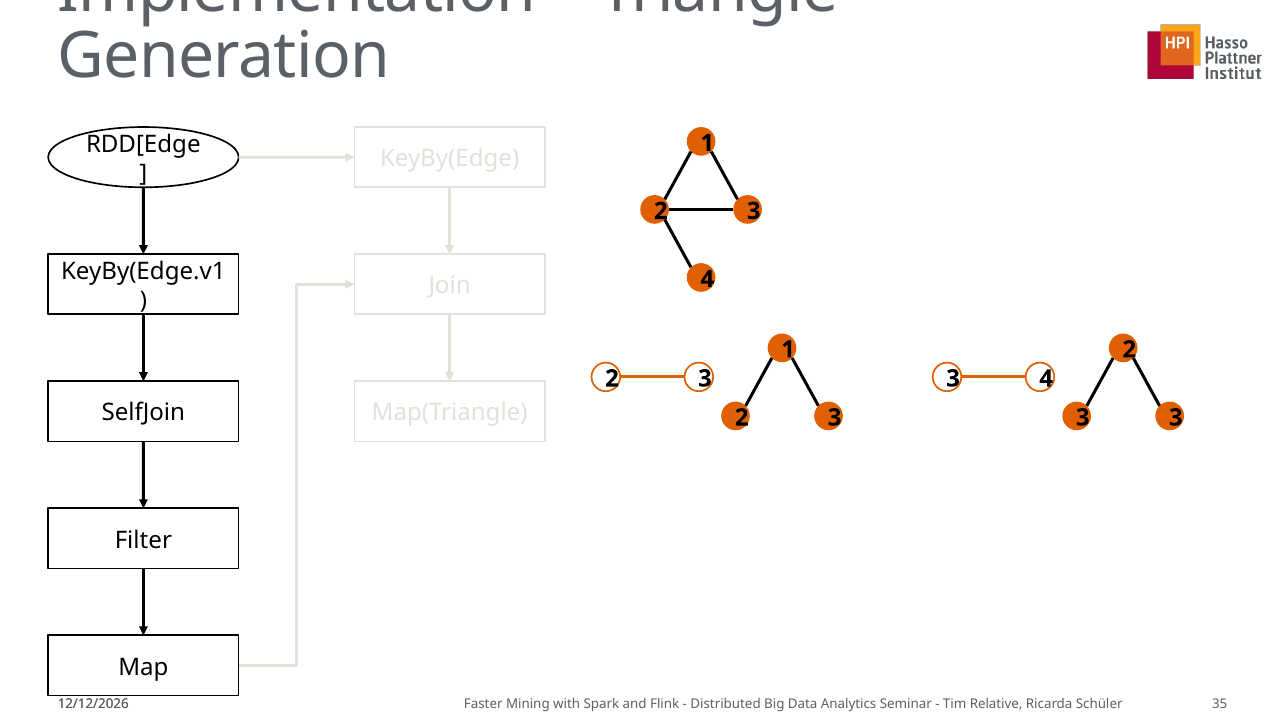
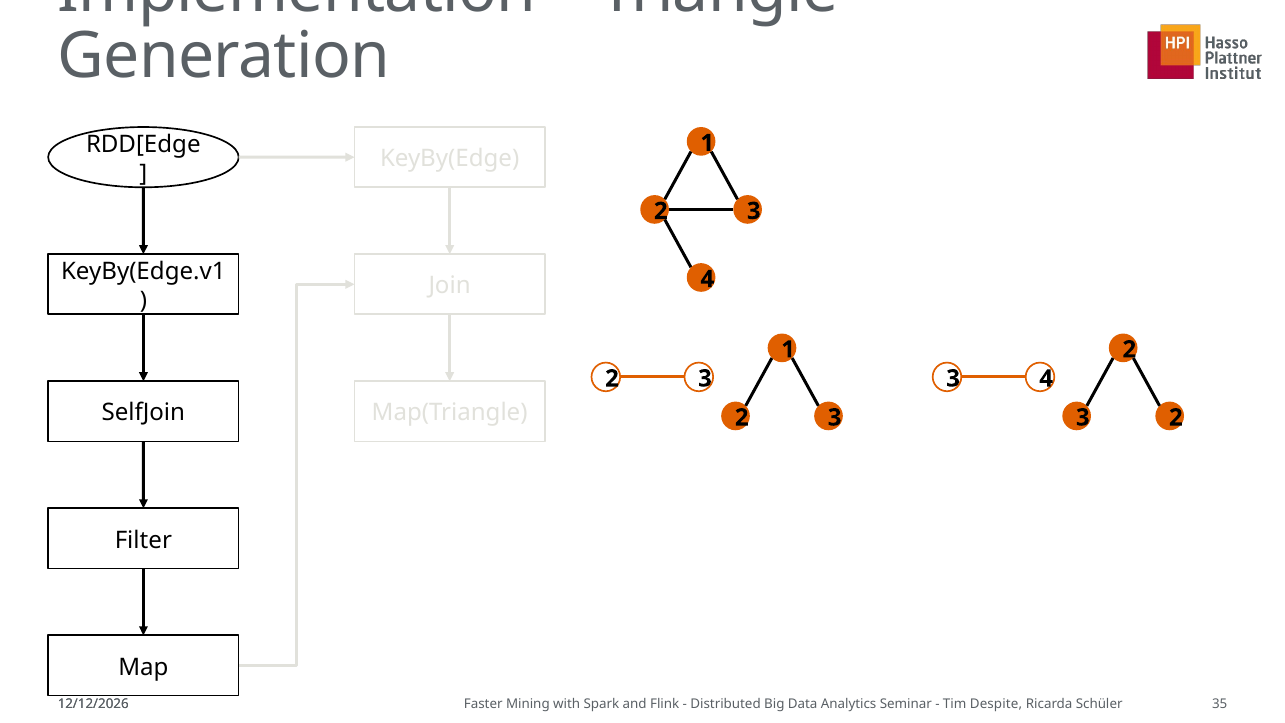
3 3: 3 -> 2
Relative: Relative -> Despite
